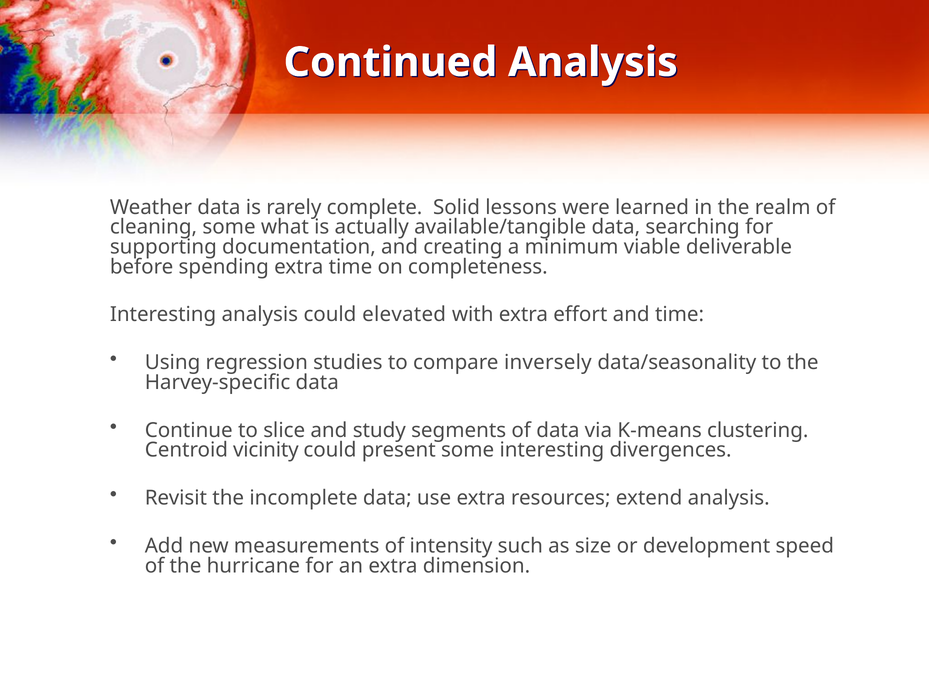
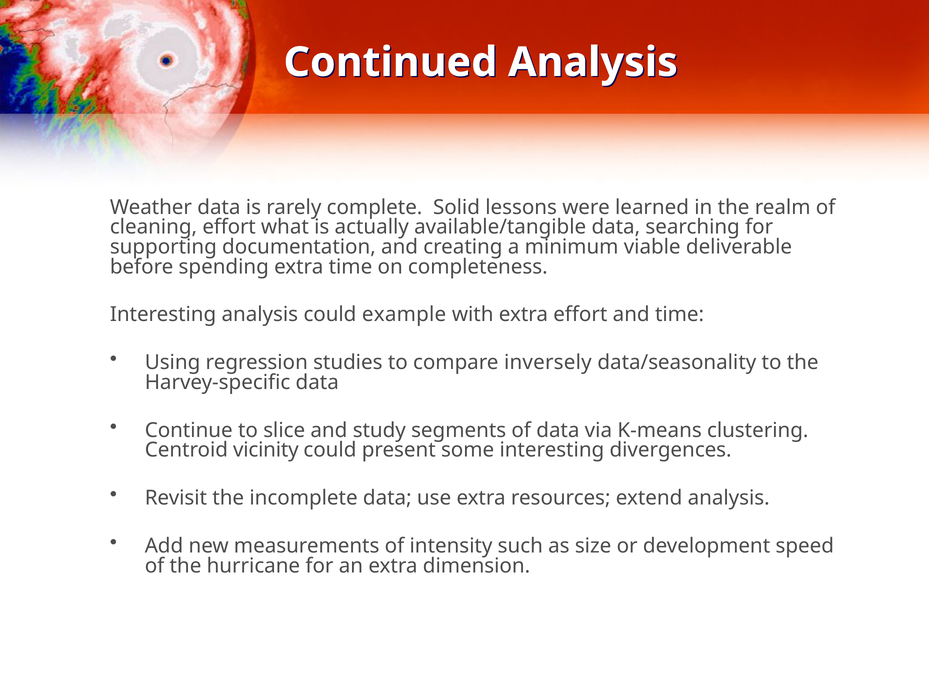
cleaning some: some -> effort
elevated: elevated -> example
